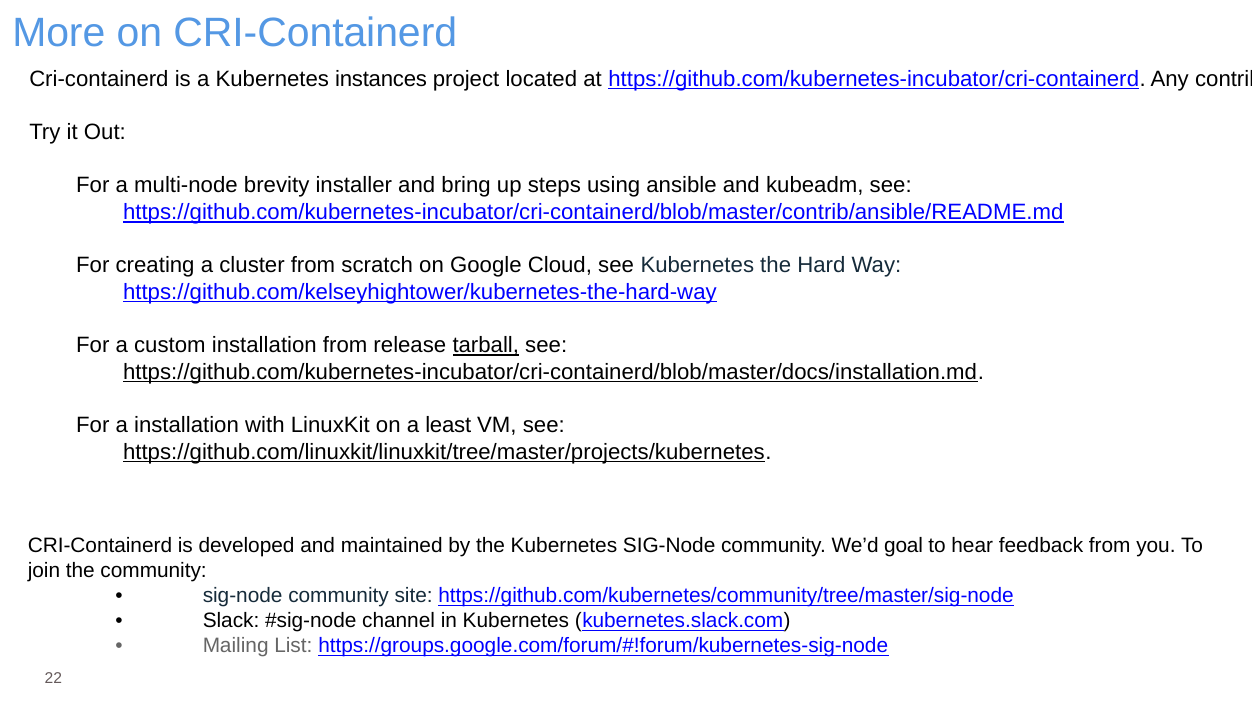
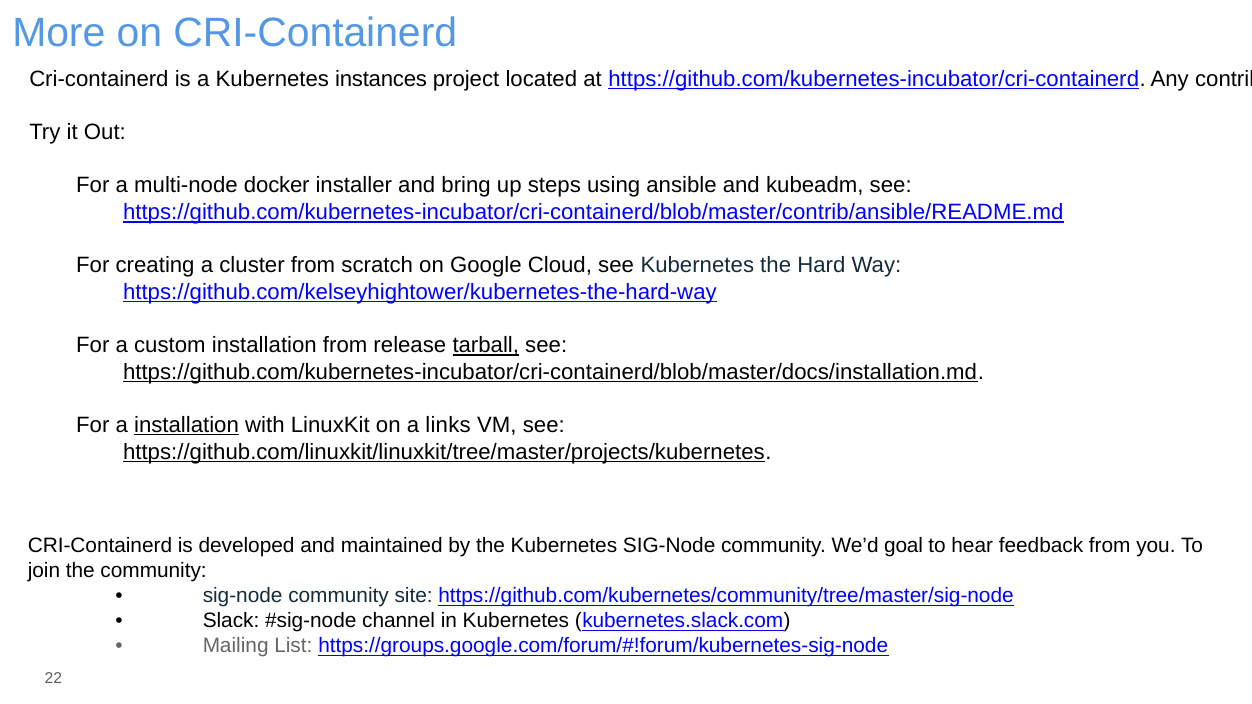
brevity: brevity -> docker
installation at (186, 425) underline: none -> present
least: least -> links
